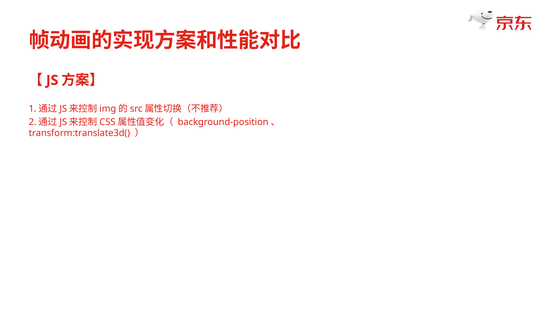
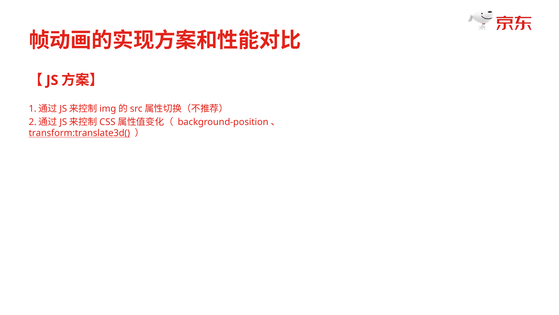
transform:translate3d( underline: none -> present
